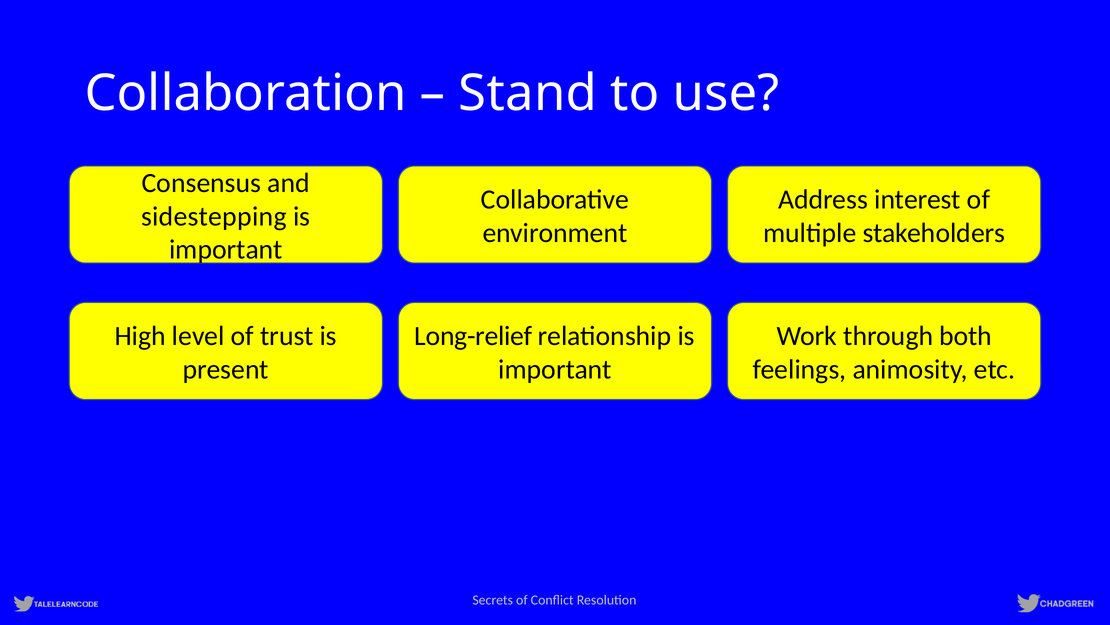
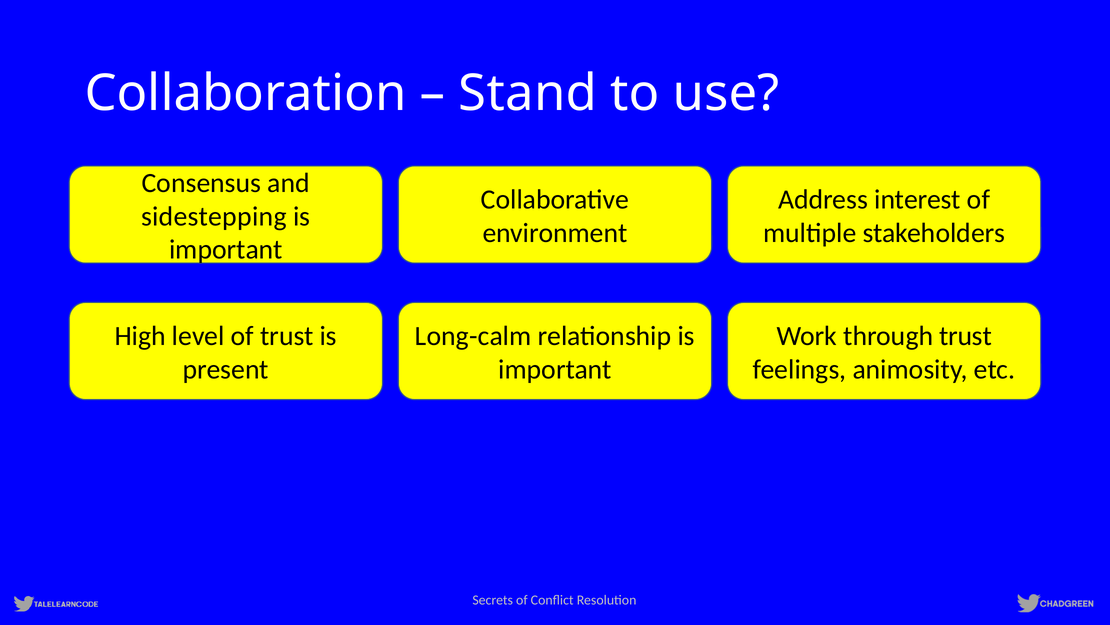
Long-relief: Long-relief -> Long-calm
through both: both -> trust
